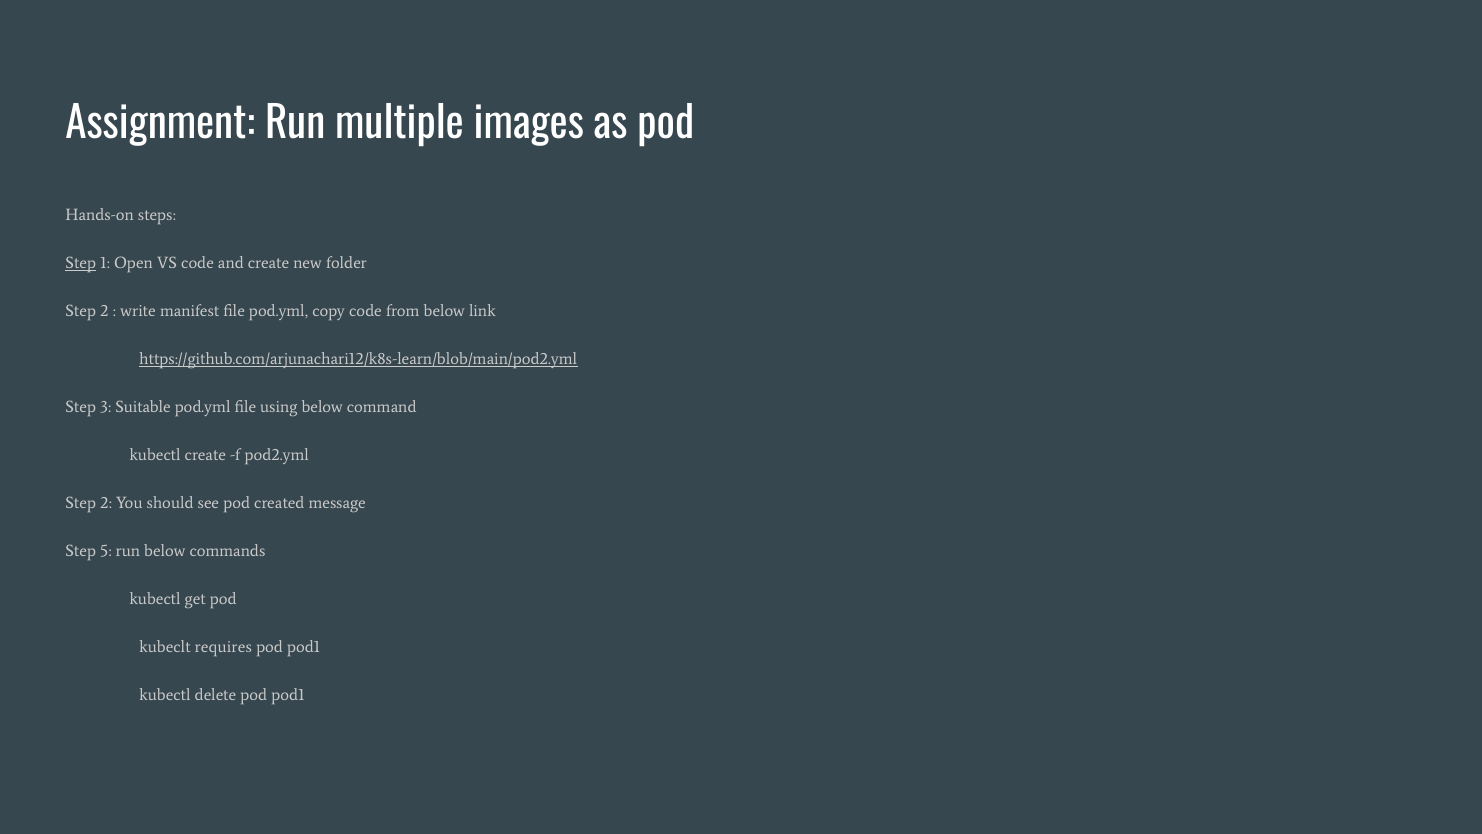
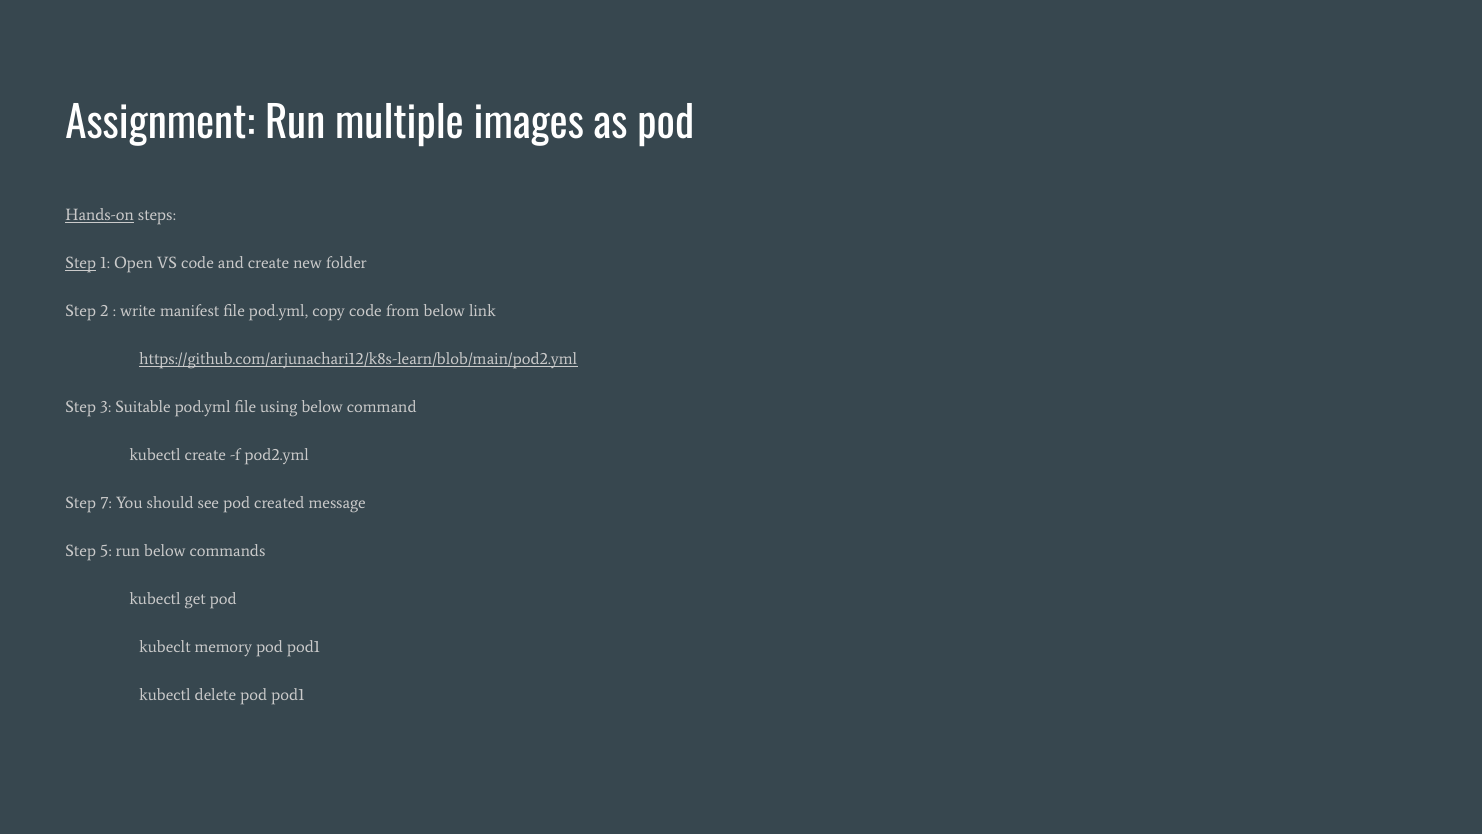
Hands-on underline: none -> present
2 at (106, 503): 2 -> 7
requires: requires -> memory
